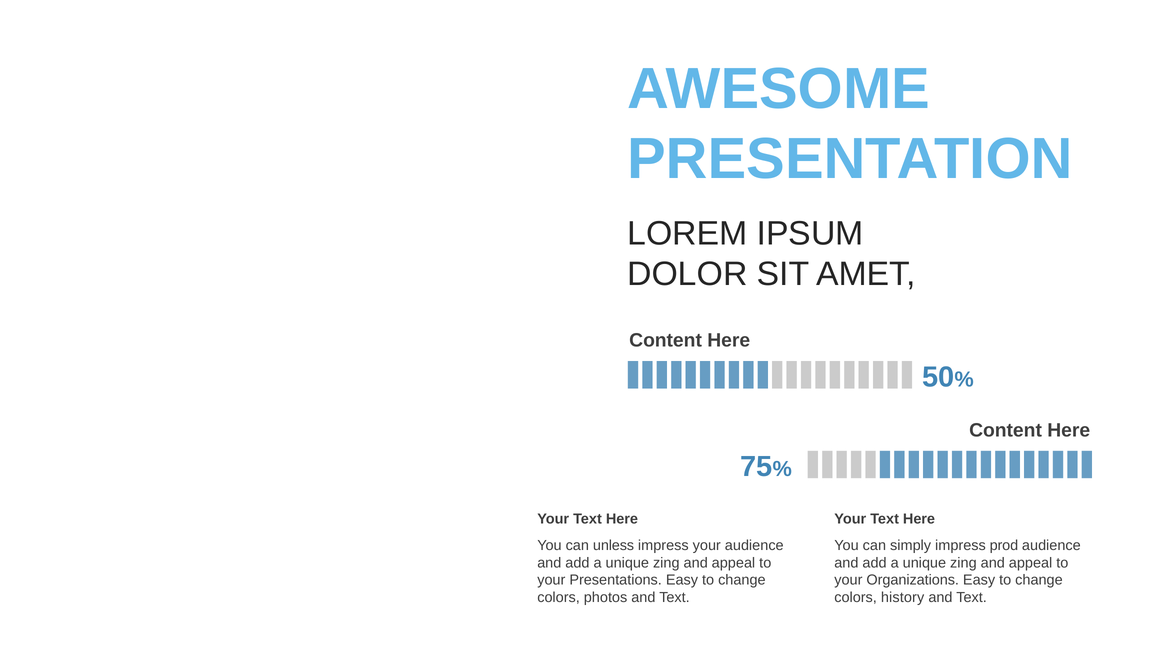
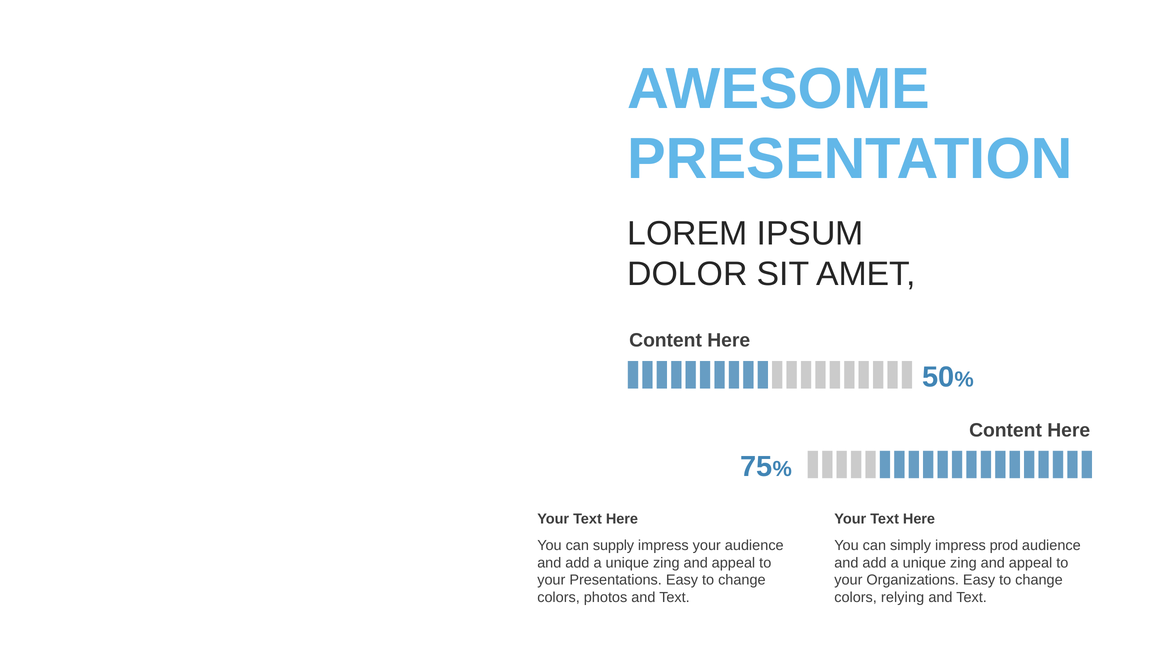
unless: unless -> supply
history: history -> relying
